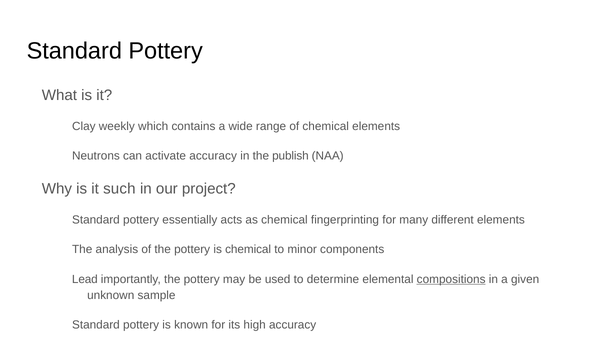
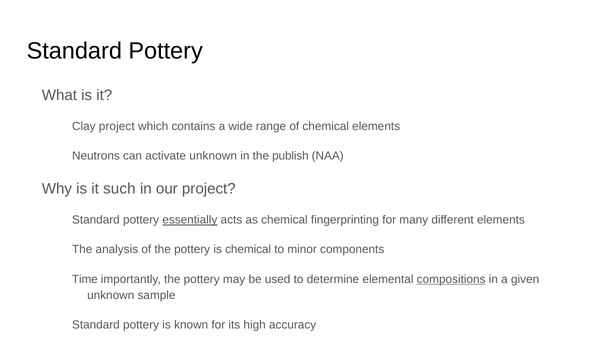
Clay weekly: weekly -> project
activate accuracy: accuracy -> unknown
essentially underline: none -> present
Lead: Lead -> Time
